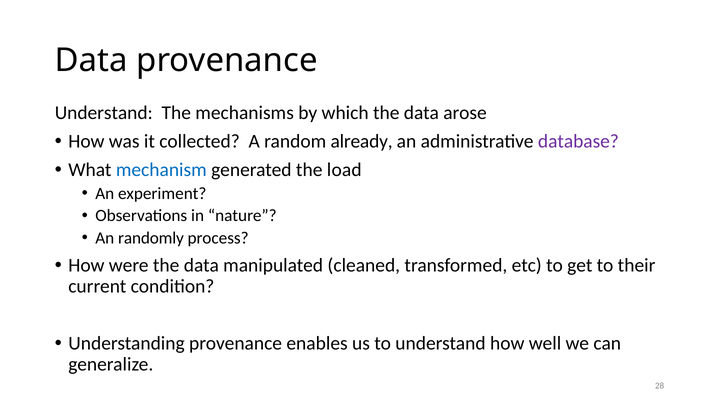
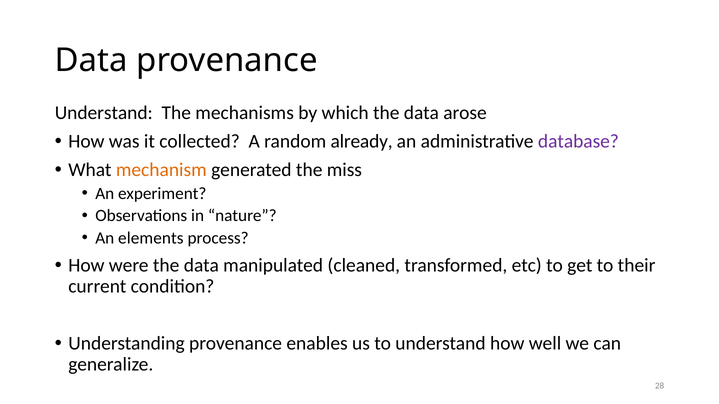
mechanism colour: blue -> orange
load: load -> miss
randomly: randomly -> elements
